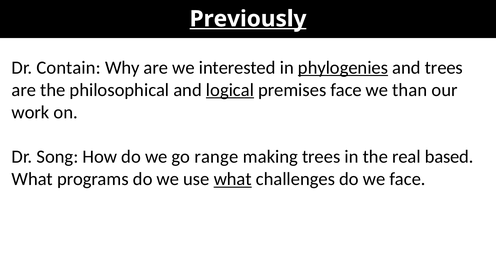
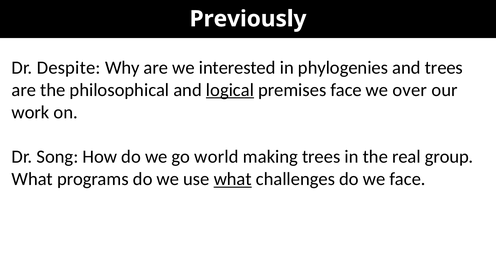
Previously underline: present -> none
Contain: Contain -> Despite
phylogenies underline: present -> none
than: than -> over
range: range -> world
based: based -> group
